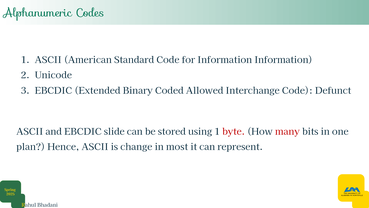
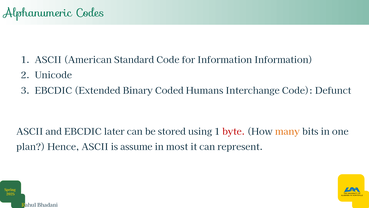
Allowed: Allowed -> Humans
slide: slide -> later
many colour: red -> orange
change: change -> assume
